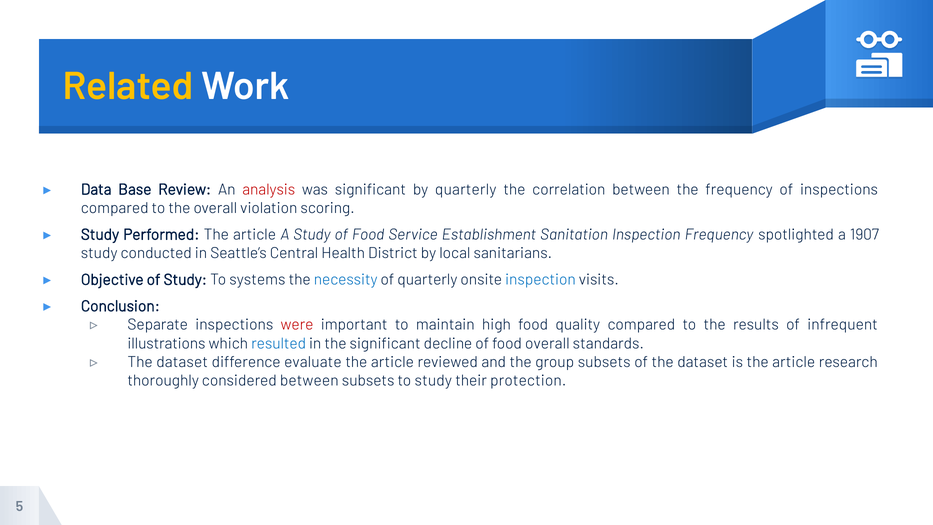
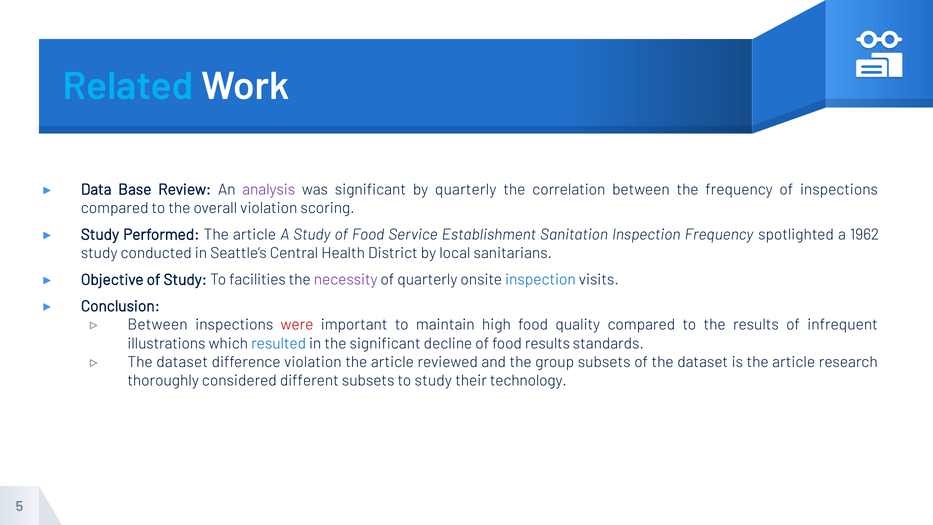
Related colour: yellow -> light blue
analysis colour: red -> purple
1907: 1907 -> 1962
systems: systems -> facilities
necessity colour: blue -> purple
Separate at (158, 325): Separate -> Between
food overall: overall -> results
difference evaluate: evaluate -> violation
considered between: between -> different
protection: protection -> technology
